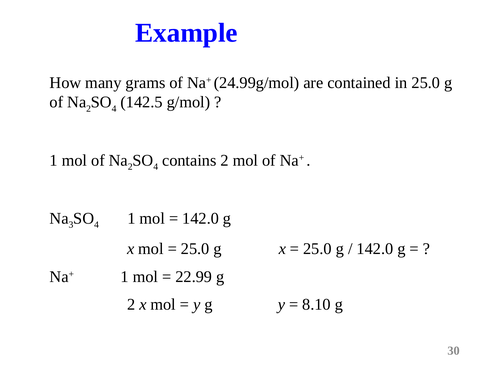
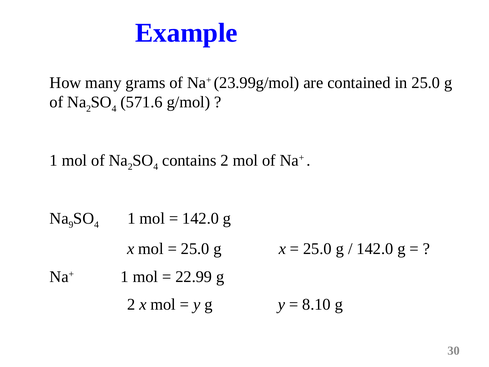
24.99g/mol: 24.99g/mol -> 23.99g/mol
142.5: 142.5 -> 571.6
3: 3 -> 9
